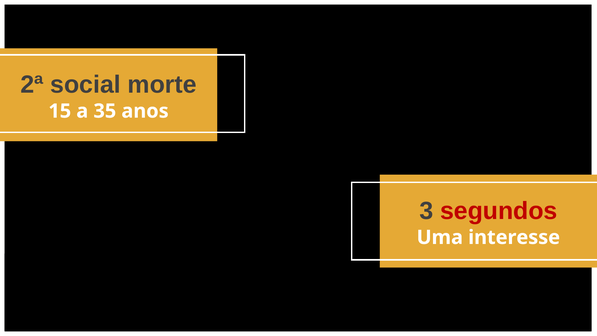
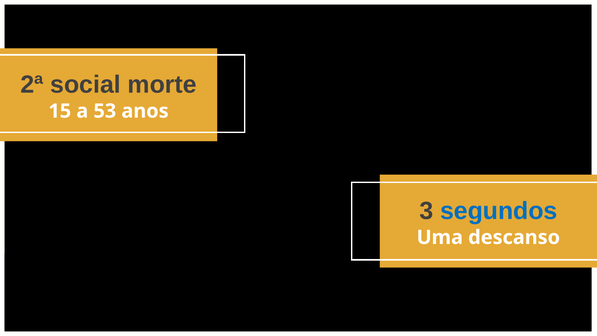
35: 35 -> 53
segundos colour: red -> blue
interesse: interesse -> descanso
